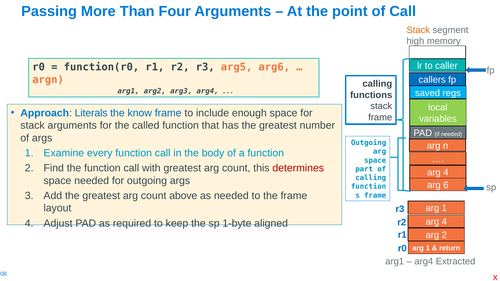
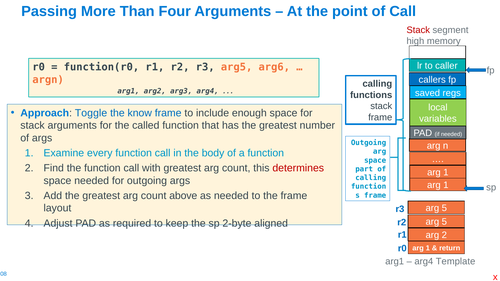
Stack at (418, 30) colour: orange -> red
Literals: Literals -> Toggle
4 at (446, 173): 4 -> 1
6 at (446, 185): 6 -> 1
1 at (444, 208): 1 -> 5
4 at (444, 222): 4 -> 5
1-byte: 1-byte -> 2-byte
Extracted: Extracted -> Template
